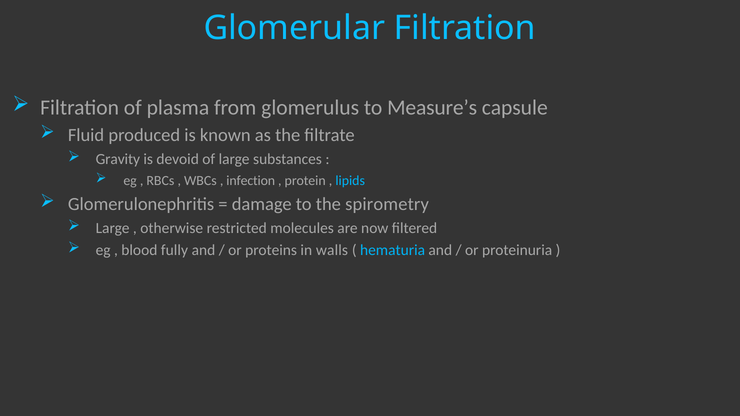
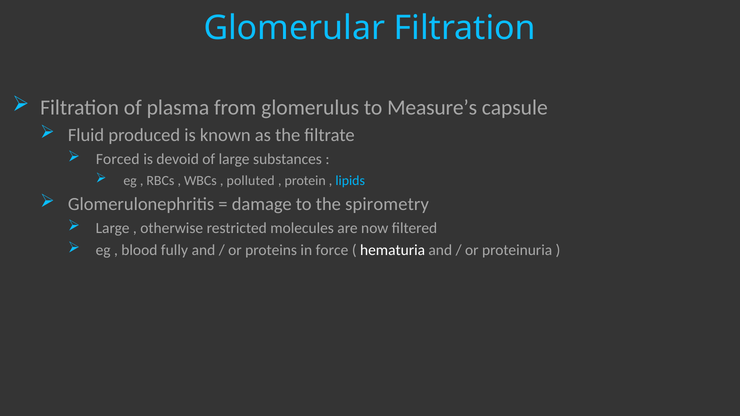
Gravity: Gravity -> Forced
infection: infection -> polluted
walls: walls -> force
hematuria colour: light blue -> white
